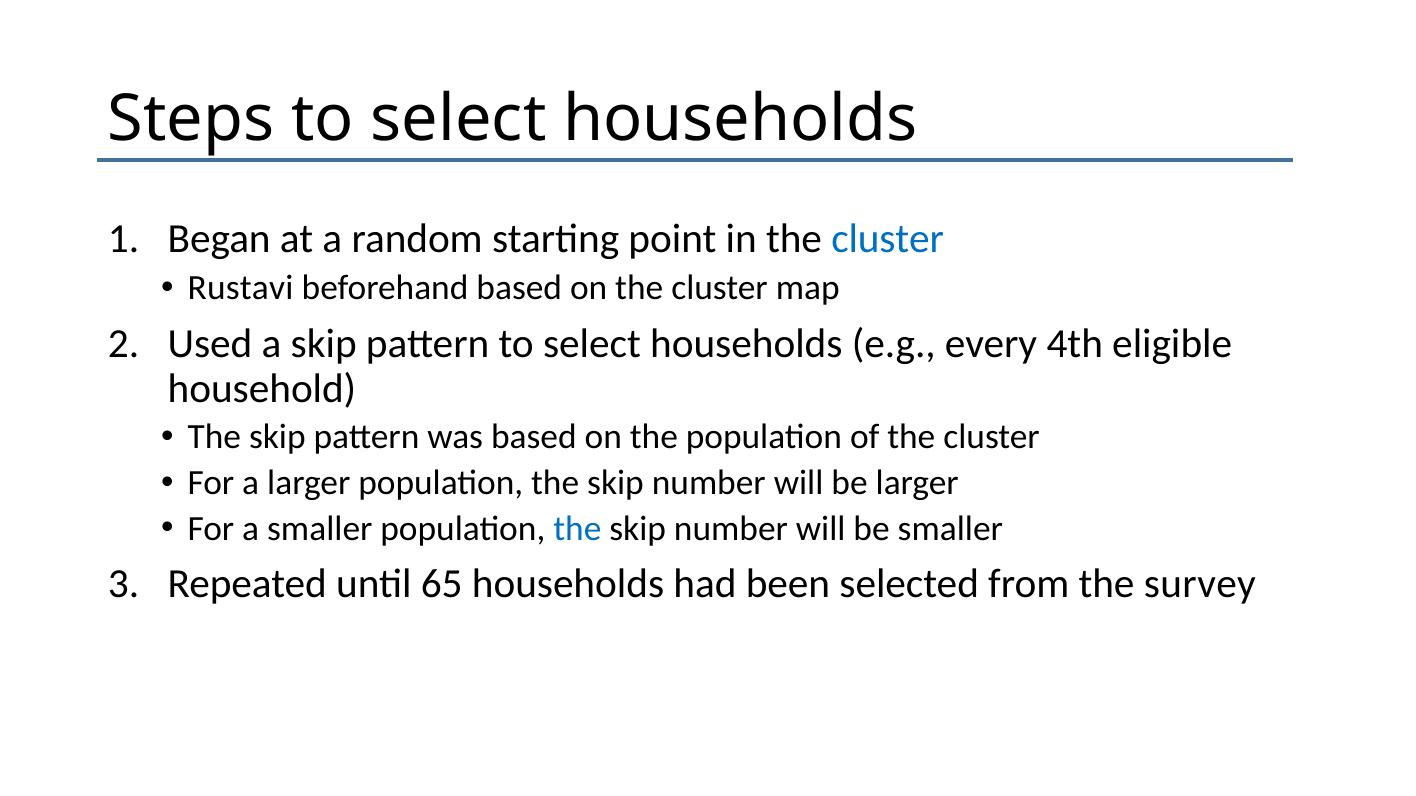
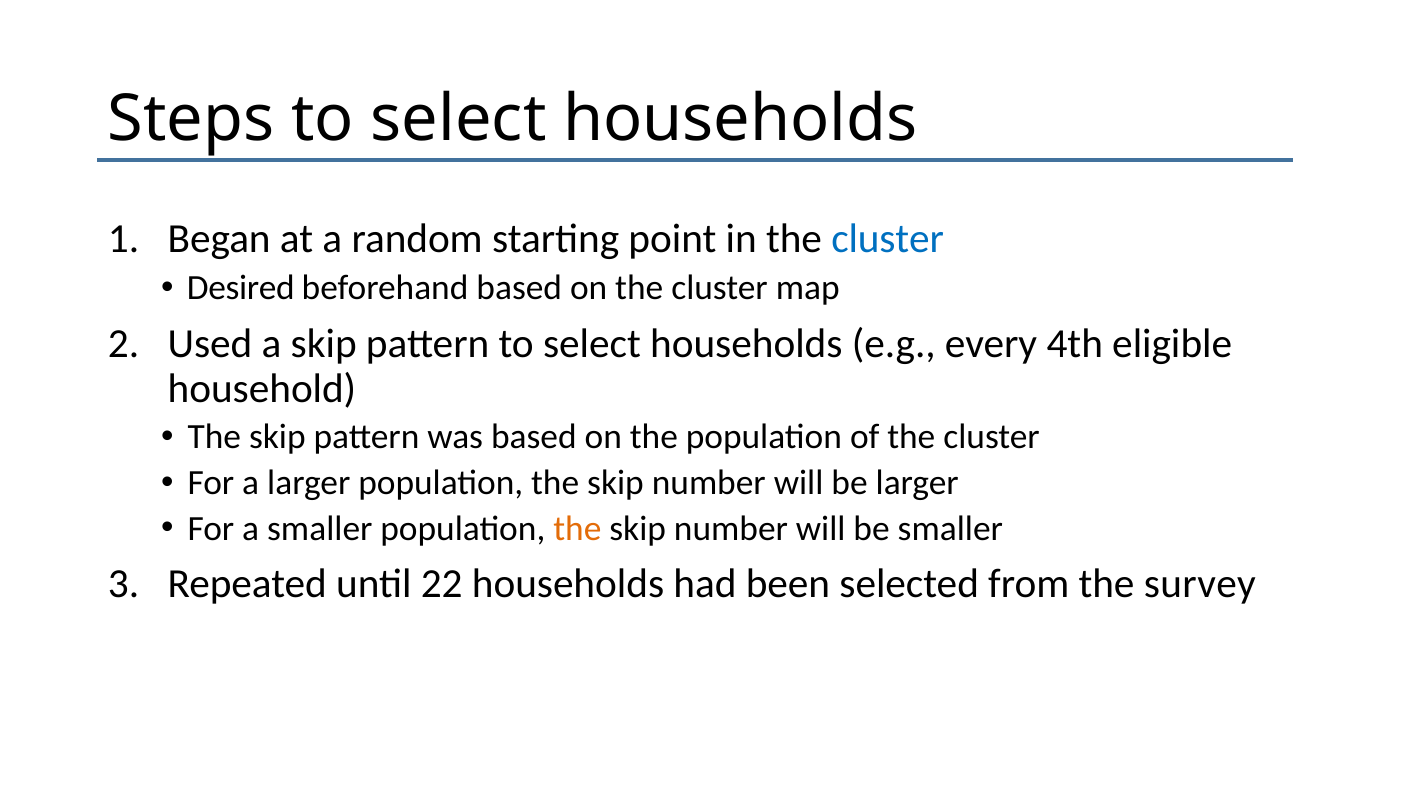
Rustavi: Rustavi -> Desired
the at (577, 529) colour: blue -> orange
65: 65 -> 22
